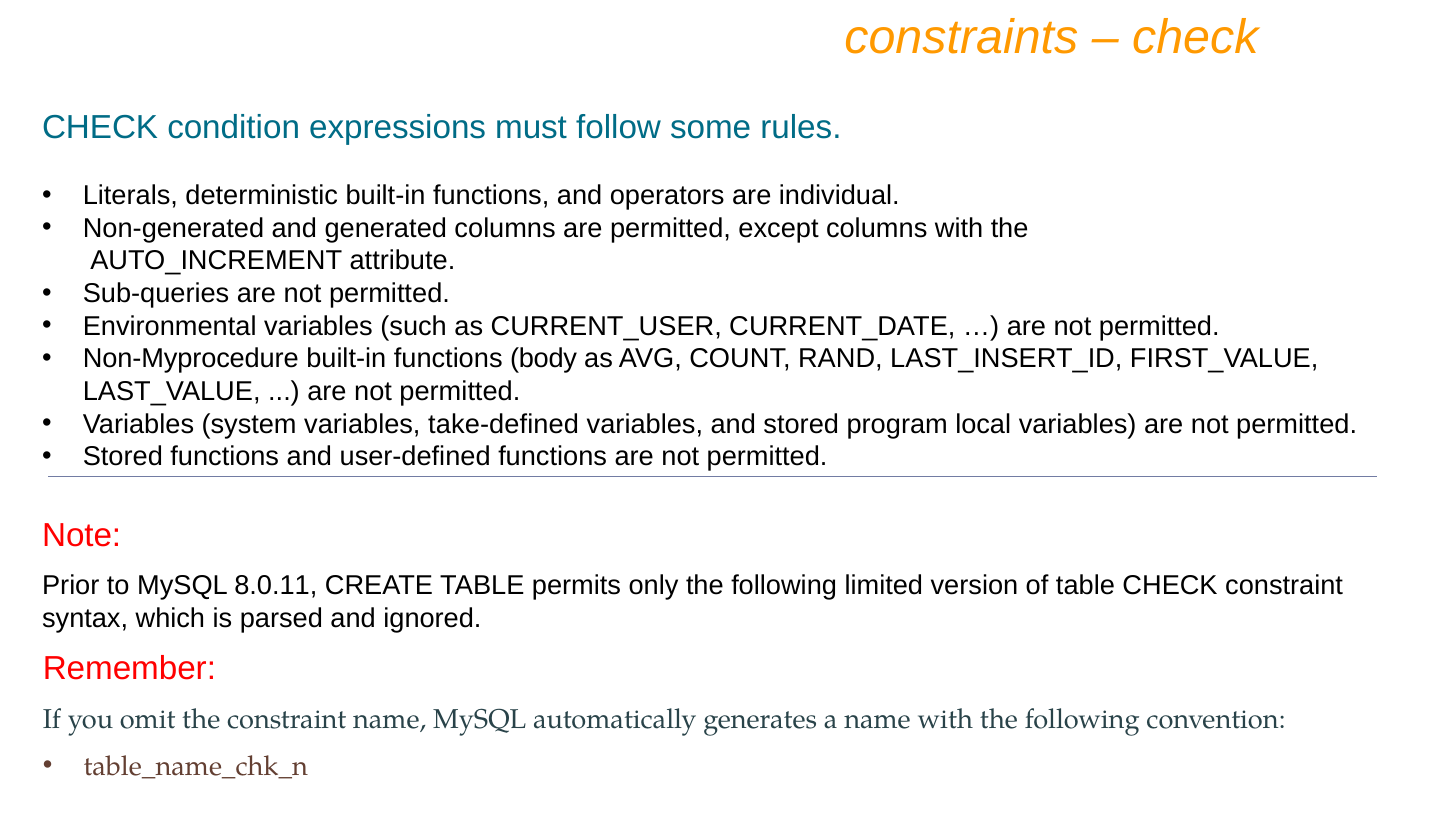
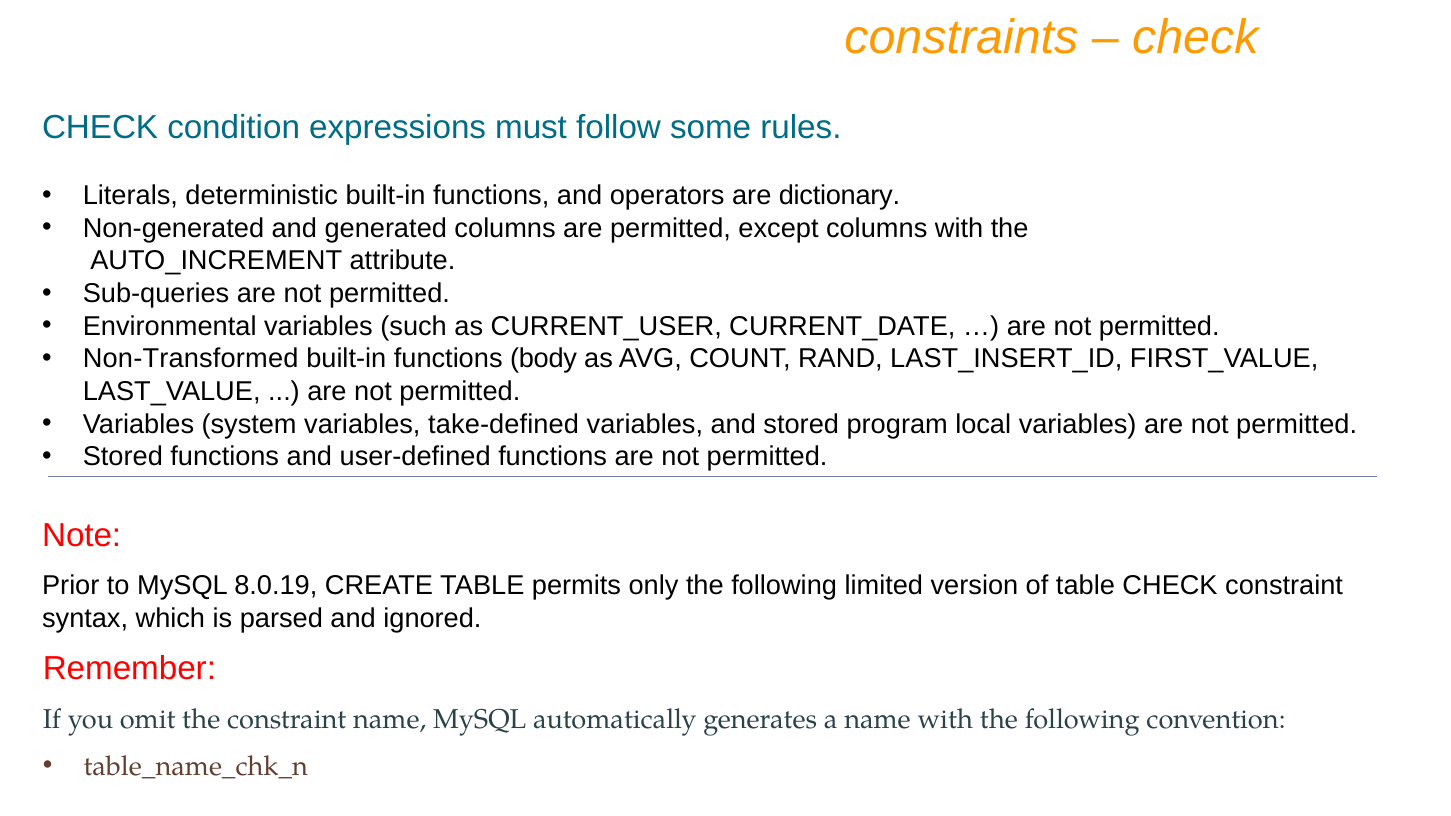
individual: individual -> dictionary
Non-Myprocedure: Non-Myprocedure -> Non-Transformed
8.0.11: 8.0.11 -> 8.0.19
